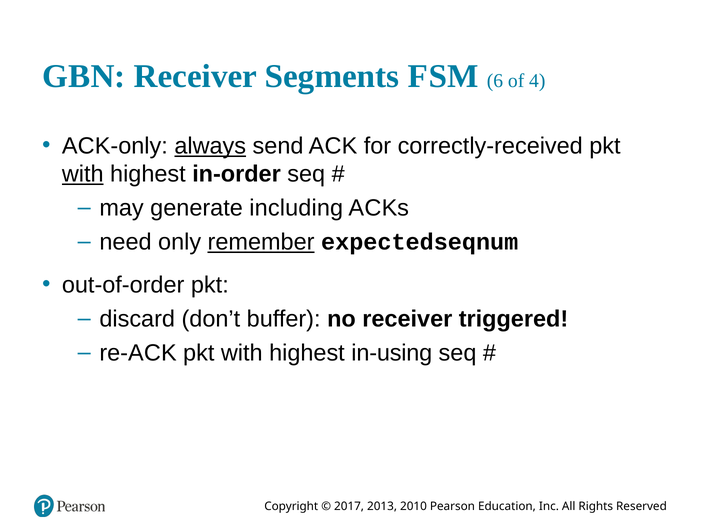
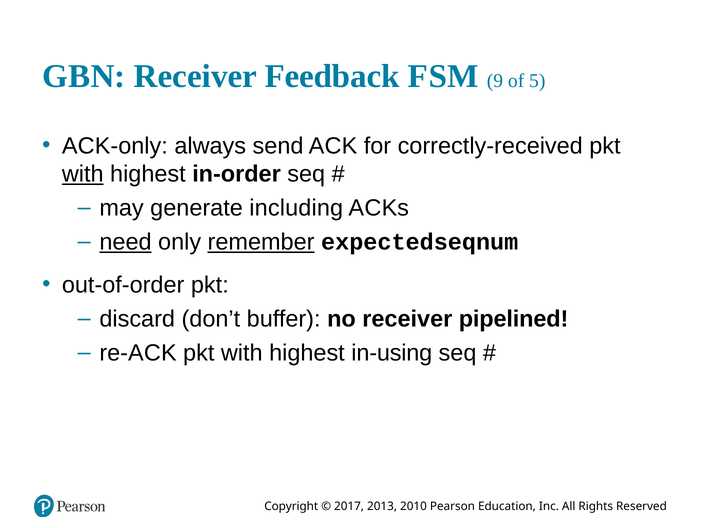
Segments: Segments -> Feedback
6: 6 -> 9
4: 4 -> 5
always underline: present -> none
need underline: none -> present
triggered: triggered -> pipelined
